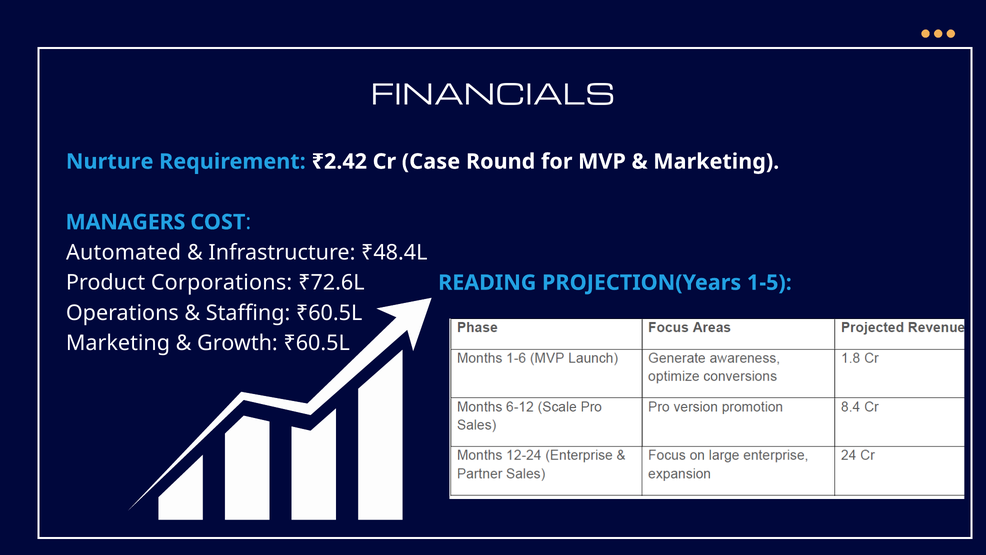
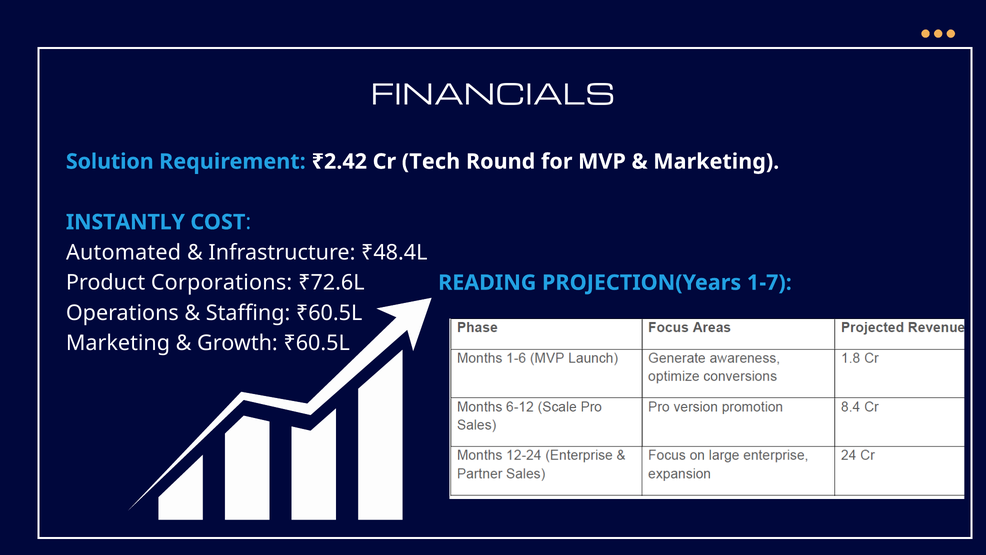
Nurture: Nurture -> Solution
Case: Case -> Tech
MANAGERS: MANAGERS -> INSTANTLY
1-5: 1-5 -> 1-7
